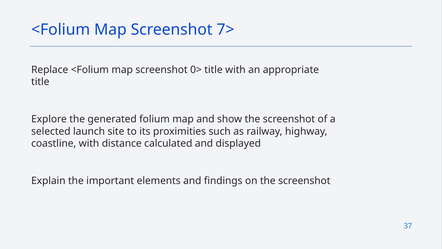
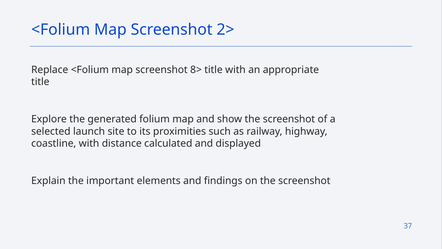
7>: 7> -> 2>
0>: 0> -> 8>
